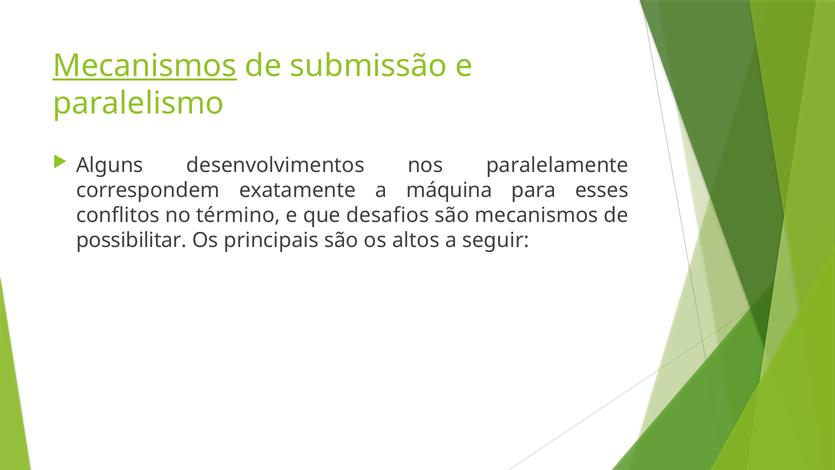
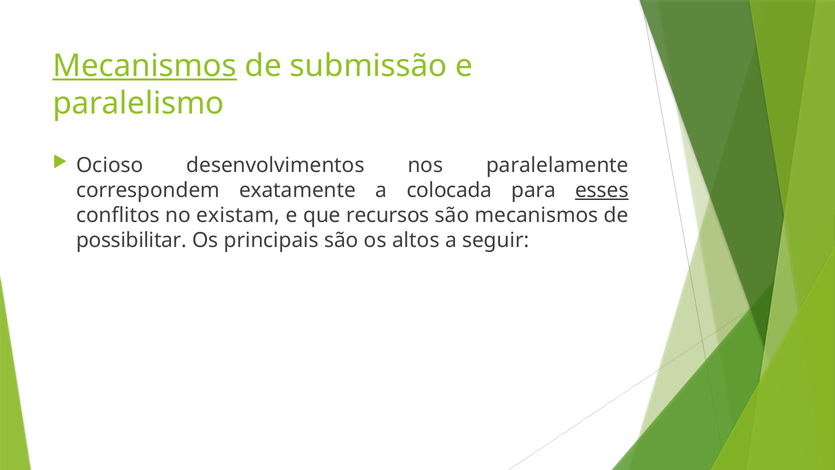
Alguns: Alguns -> Ocioso
máquina: máquina -> colocada
esses underline: none -> present
término: término -> existam
desafios: desafios -> recursos
